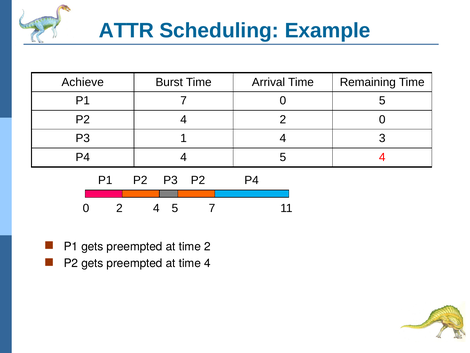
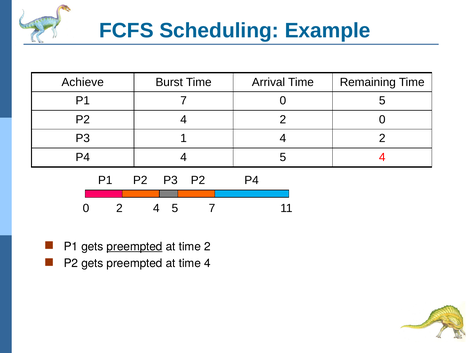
ATTR: ATTR -> FCFS
1 4 3: 3 -> 2
preempted at (135, 246) underline: none -> present
